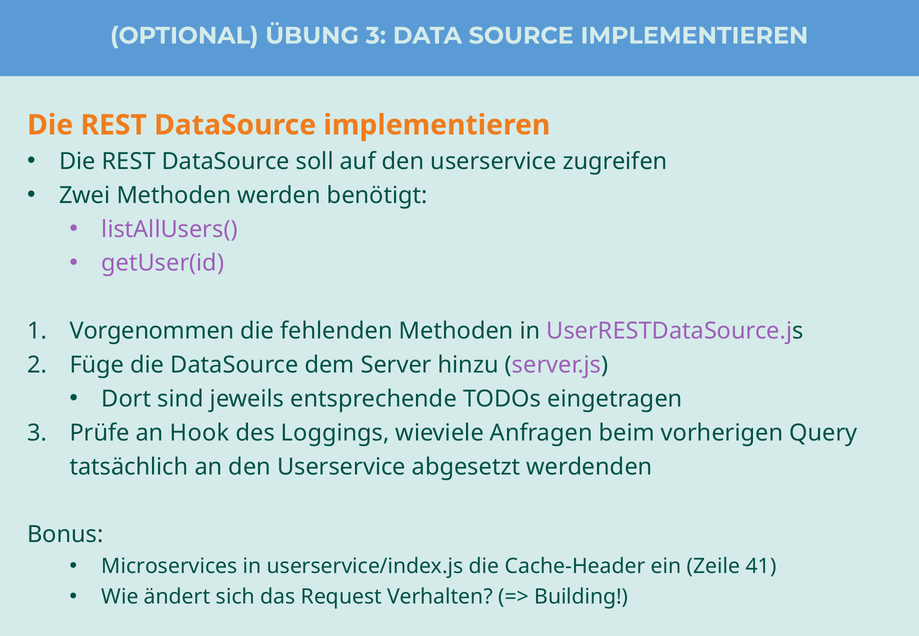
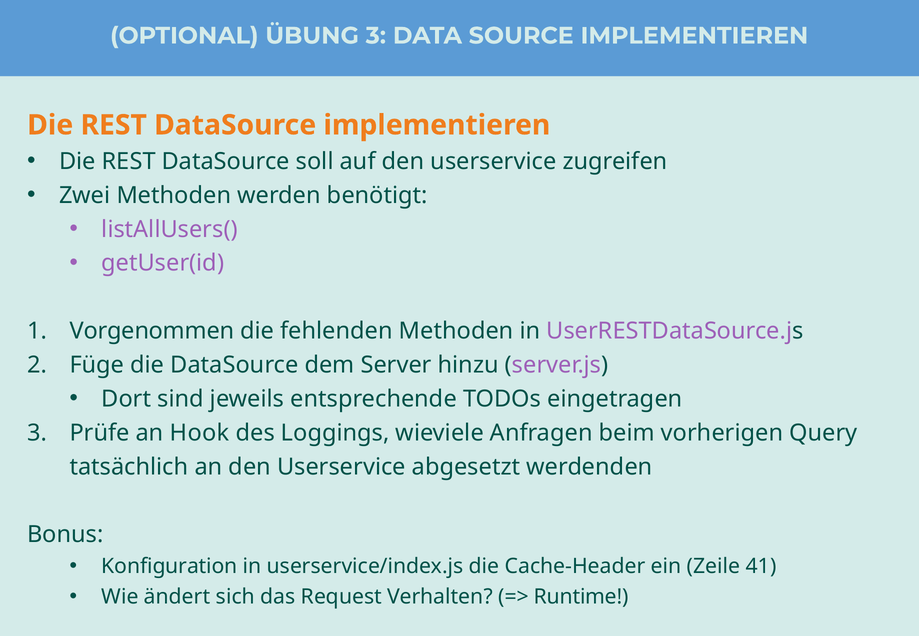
Microservices: Microservices -> Konfiguration
Building: Building -> Runtime
